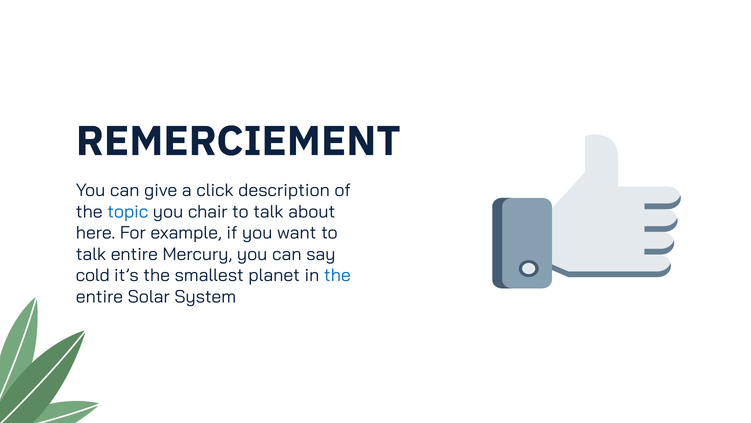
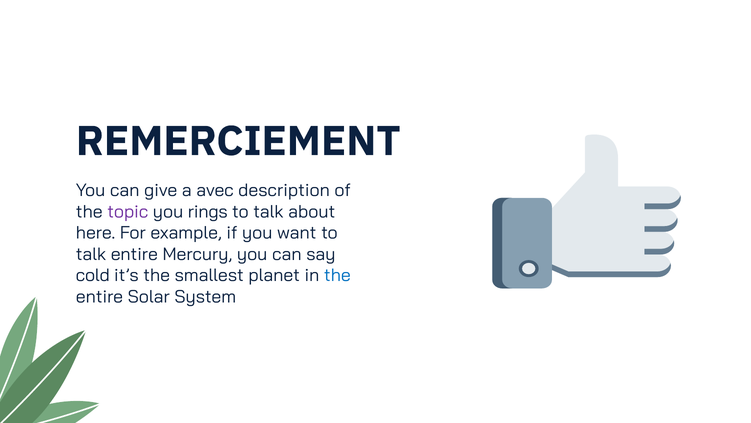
click: click -> avec
topic colour: blue -> purple
chair: chair -> rings
